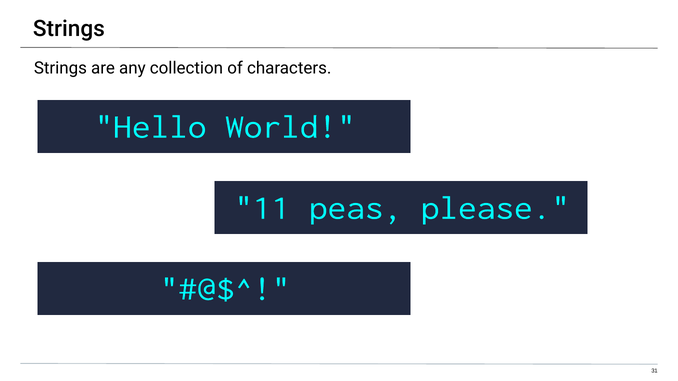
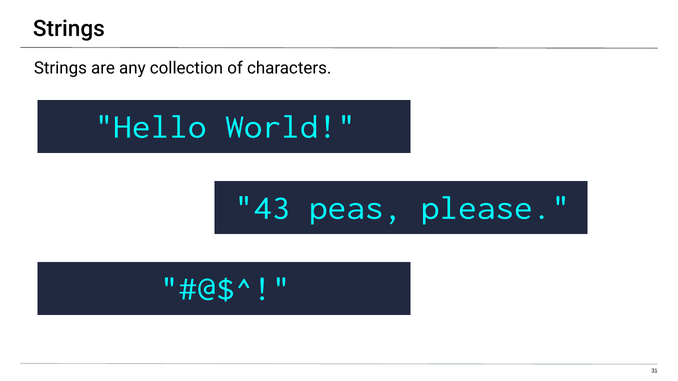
11: 11 -> 43
